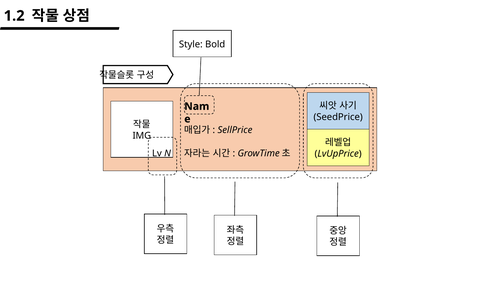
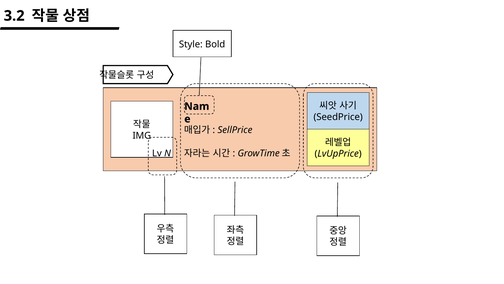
1.2: 1.2 -> 3.2
